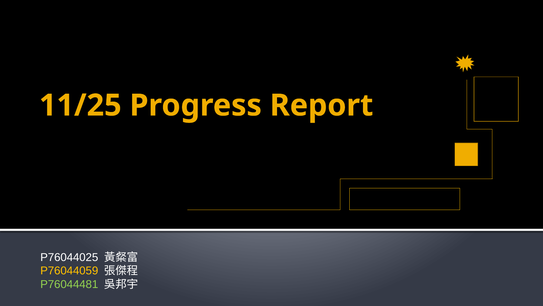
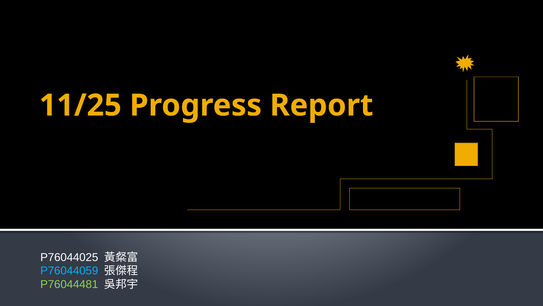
P76044059 colour: yellow -> light blue
